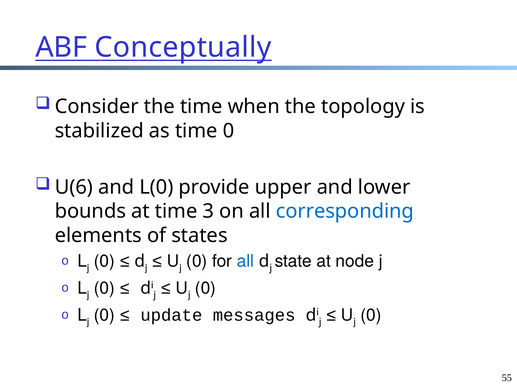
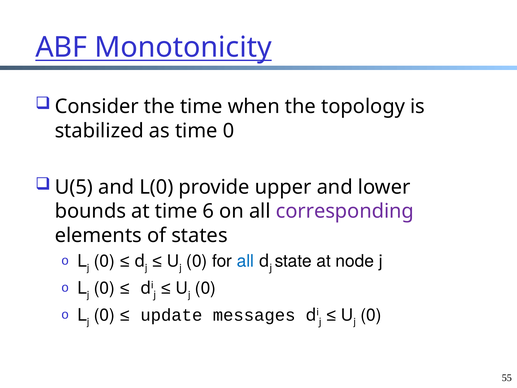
Conceptually: Conceptually -> Monotonicity
U(6: U(6 -> U(5
3: 3 -> 6
corresponding colour: blue -> purple
